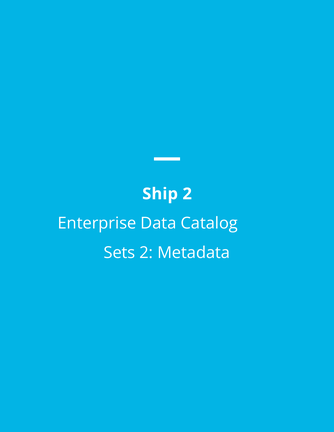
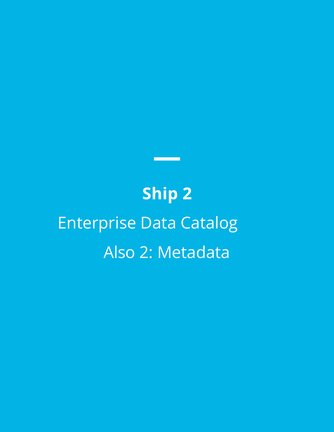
Sets: Sets -> Also
